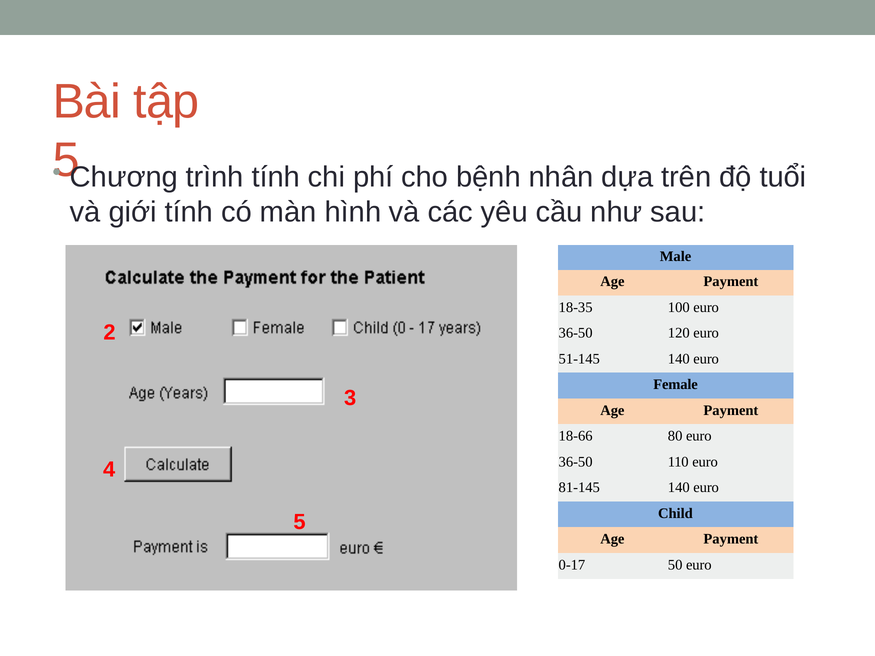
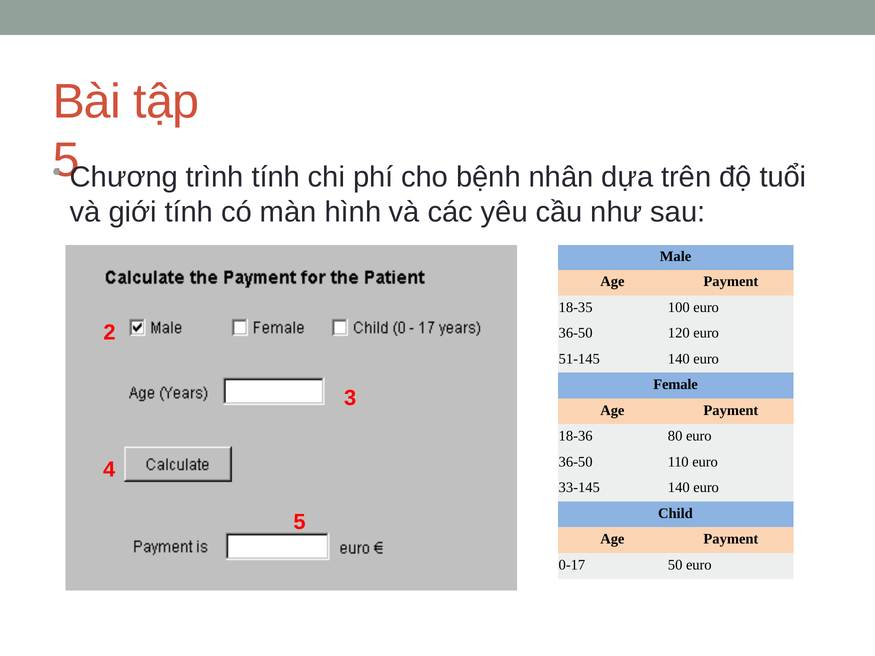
18-66: 18-66 -> 18-36
81-145: 81-145 -> 33-145
